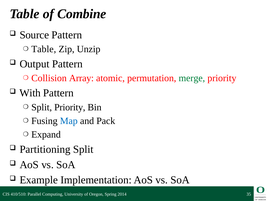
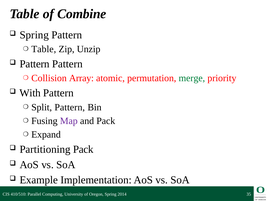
Source at (34, 35): Source -> Spring
Output at (35, 64): Output -> Pattern
Split Priority: Priority -> Pattern
Map colour: blue -> purple
Partitioning Split: Split -> Pack
